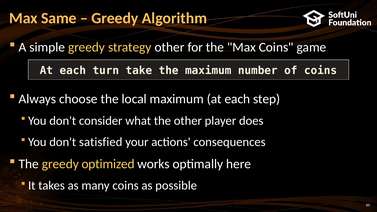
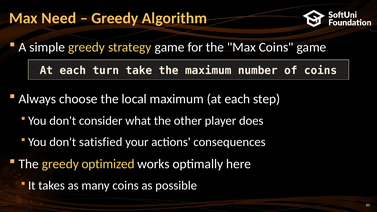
Same: Same -> Need
strategy other: other -> game
